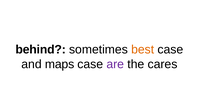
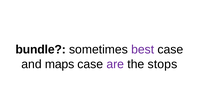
behind: behind -> bundle
best colour: orange -> purple
cares: cares -> stops
